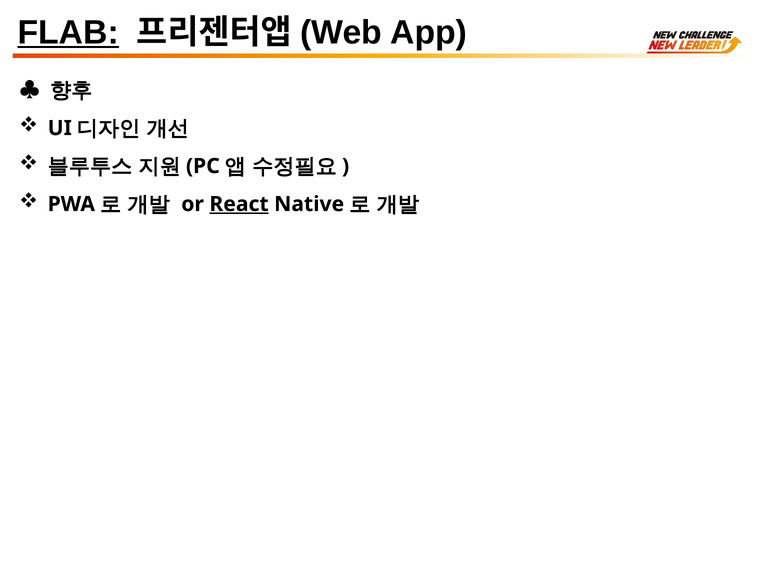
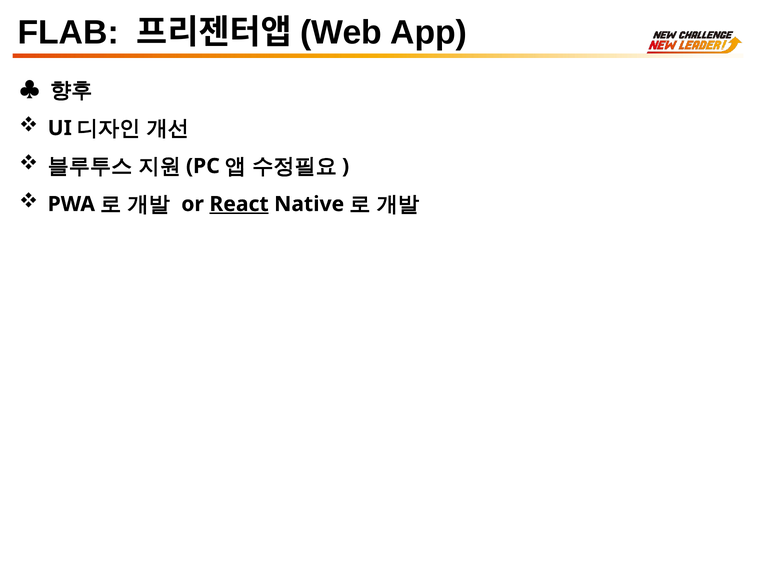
FLAB underline: present -> none
